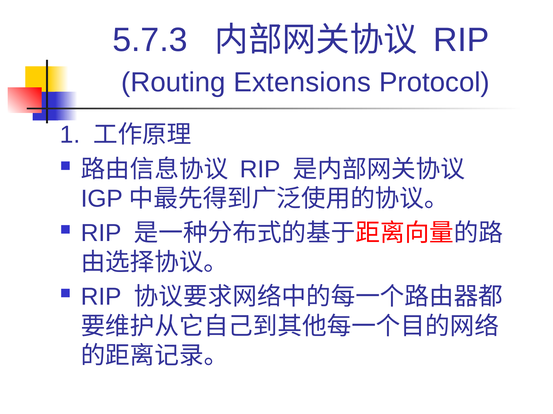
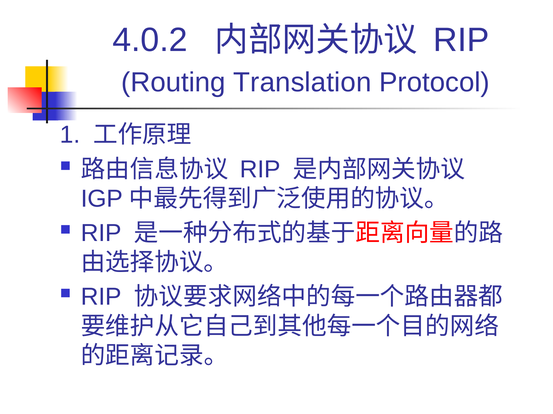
5.7.3: 5.7.3 -> 4.0.2
Extensions: Extensions -> Translation
